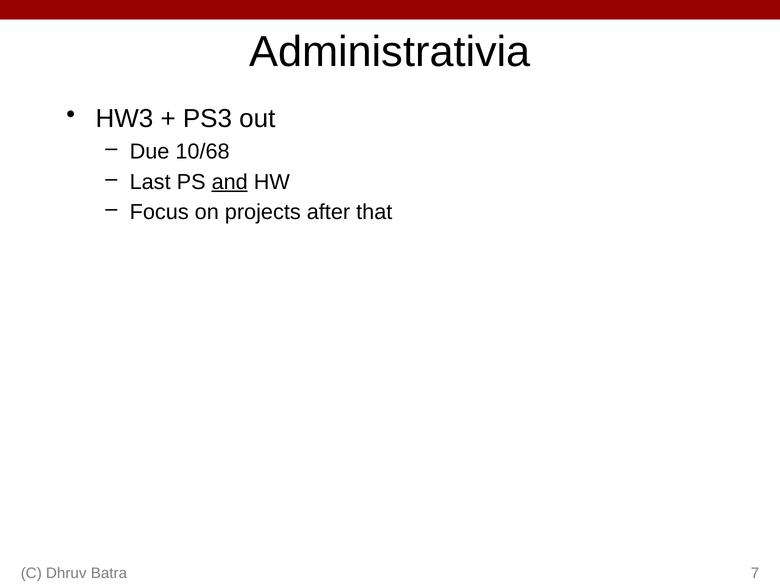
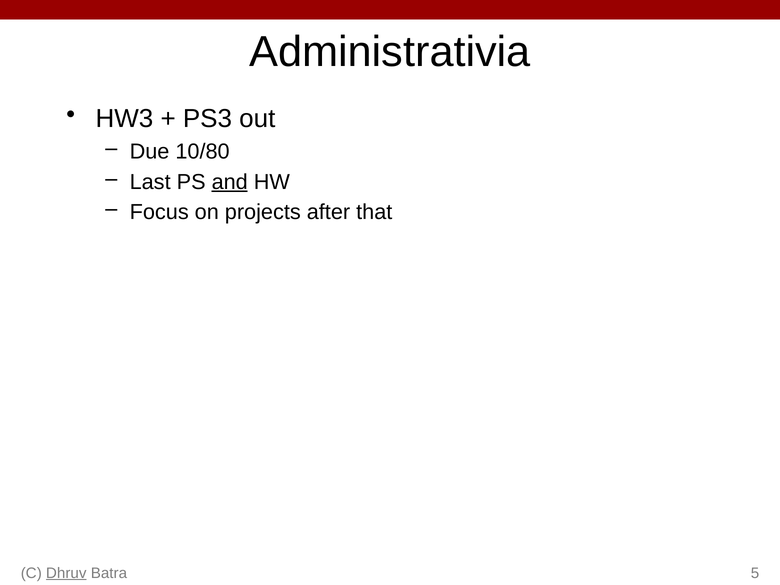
10/68: 10/68 -> 10/80
Dhruv underline: none -> present
7: 7 -> 5
